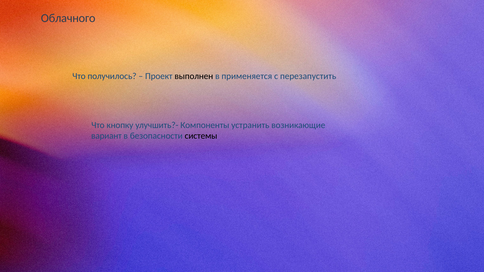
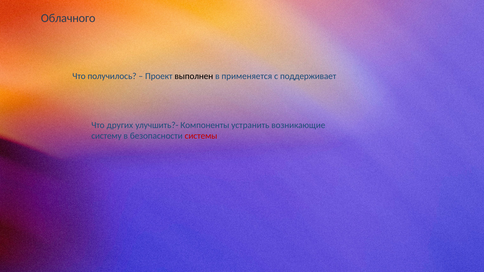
перезапустить: перезапустить -> поддерживает
кнопку: кнопку -> других
вариант: вариант -> систему
системы colour: black -> red
